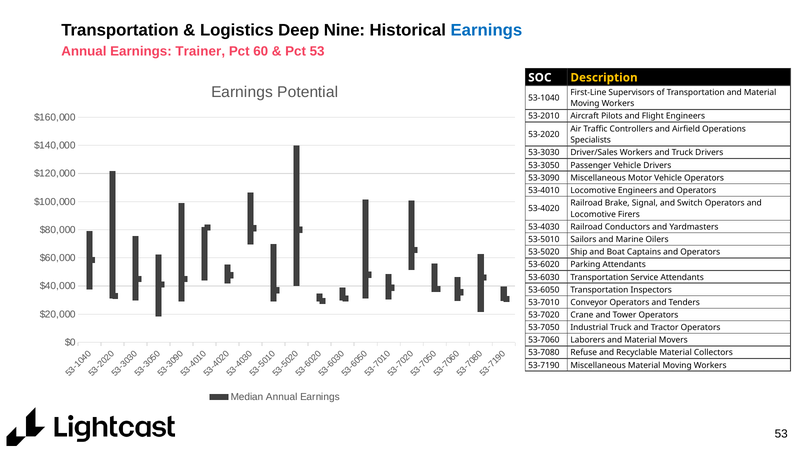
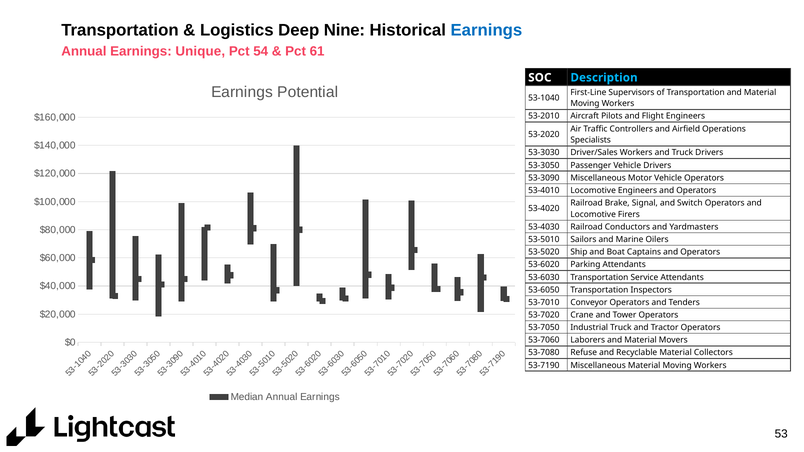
Trainer: Trainer -> Unique
60: 60 -> 54
Pct 53: 53 -> 61
Description colour: yellow -> light blue
